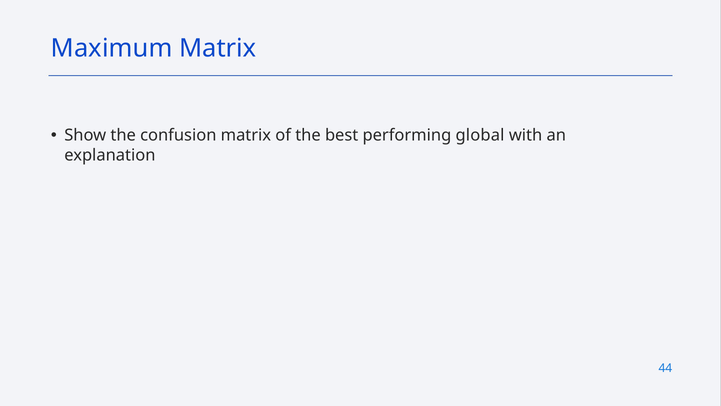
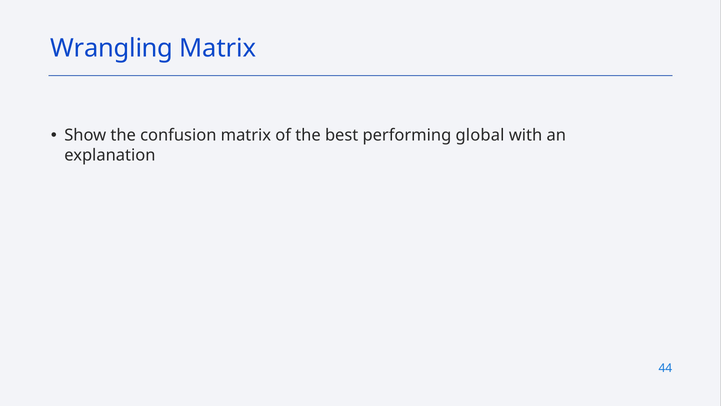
Maximum: Maximum -> Wrangling
